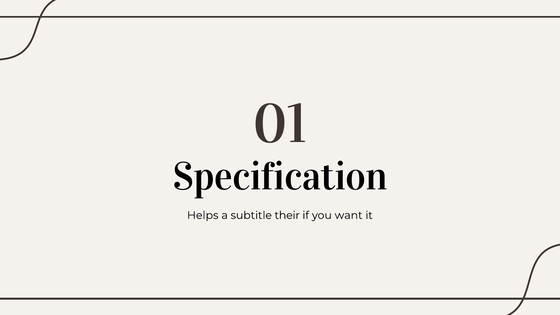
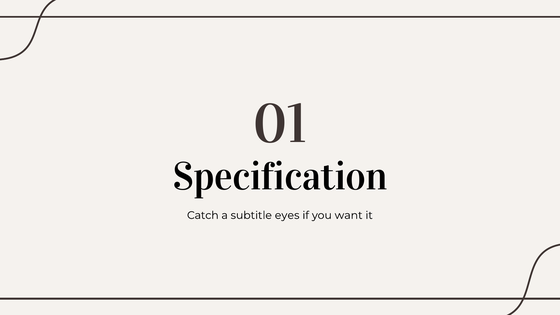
Helps: Helps -> Catch
their: their -> eyes
